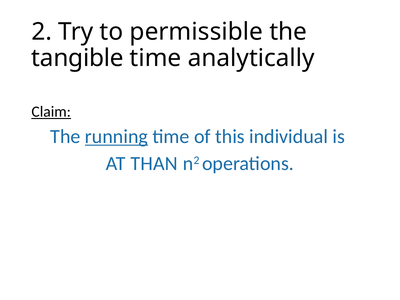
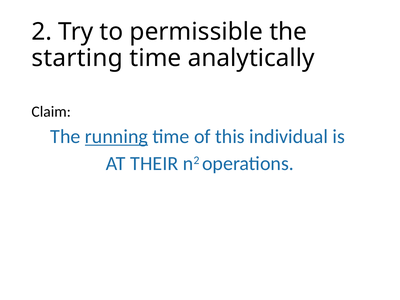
tangible: tangible -> starting
Claim underline: present -> none
THAN: THAN -> THEIR
